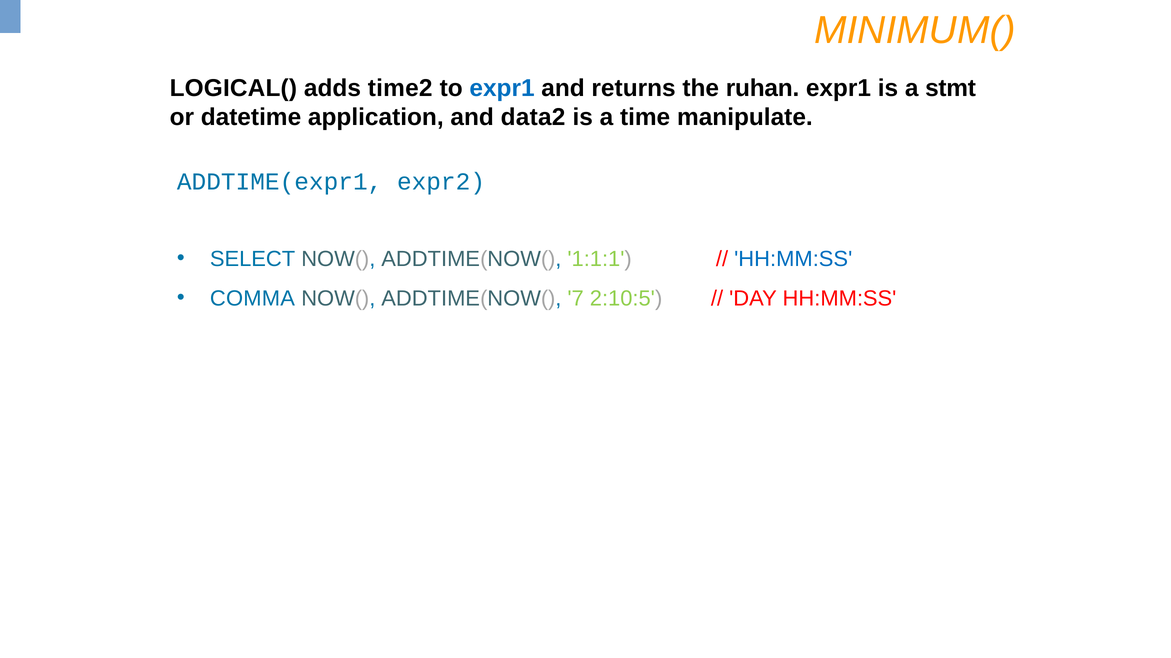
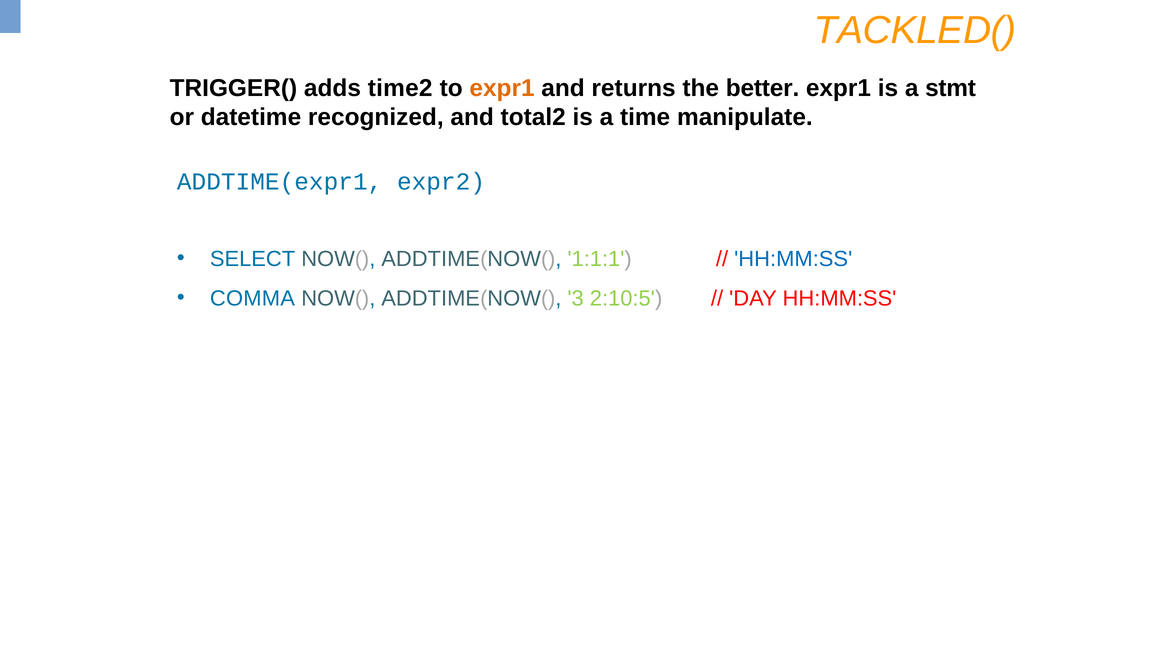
MINIMUM(: MINIMUM( -> TACKLED(
LOGICAL(: LOGICAL( -> TRIGGER(
expr1 at (502, 88) colour: blue -> orange
ruhan: ruhan -> better
application: application -> recognized
data2: data2 -> total2
7: 7 -> 3
